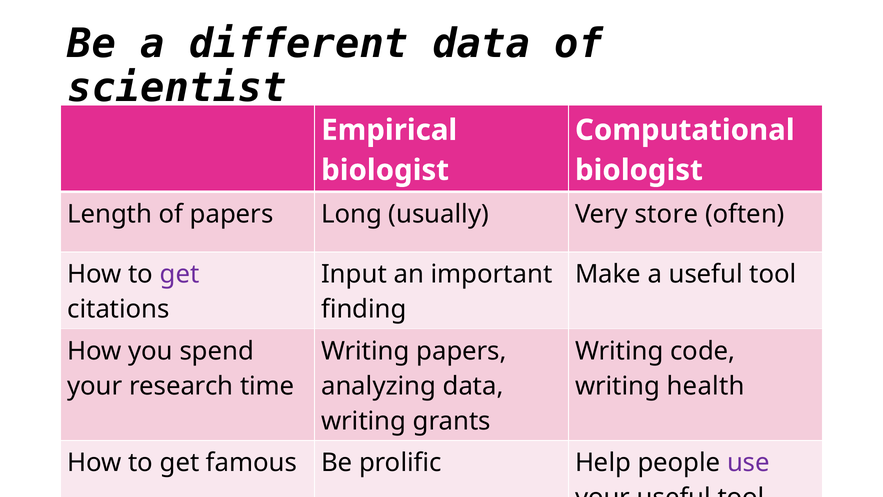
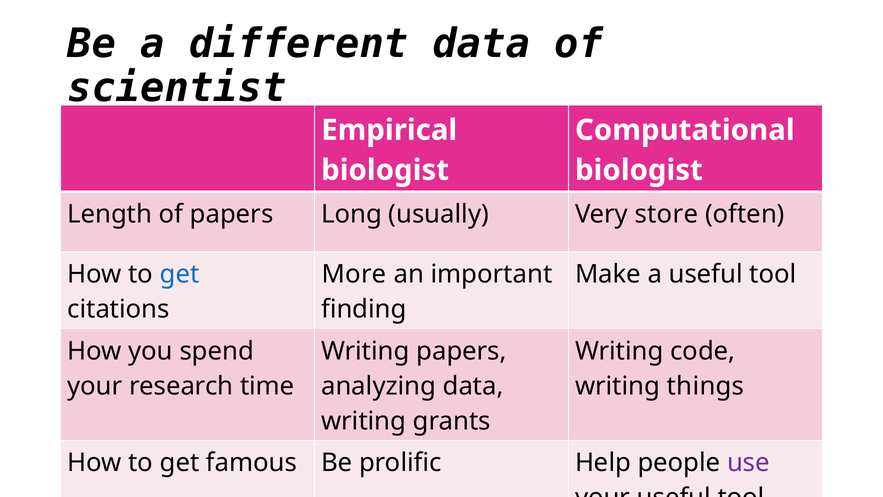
get at (180, 274) colour: purple -> blue
Input: Input -> More
health: health -> things
